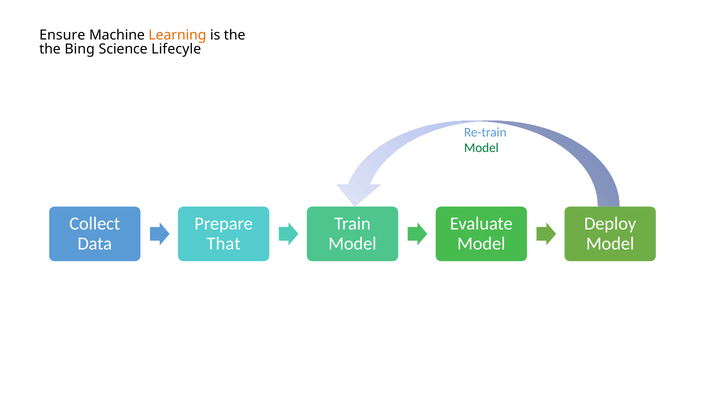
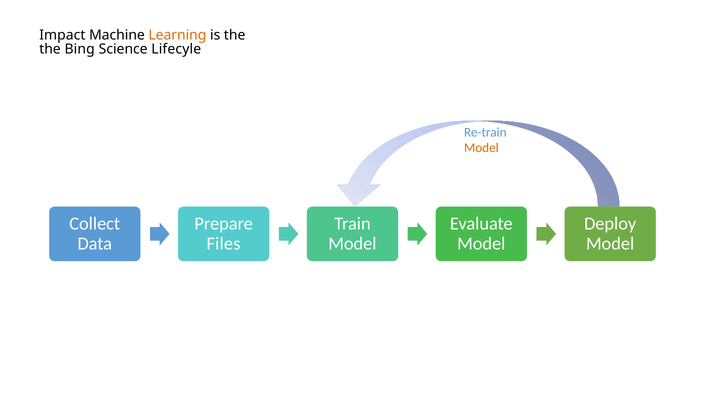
Ensure: Ensure -> Impact
Model at (481, 148) colour: green -> orange
That: That -> Files
